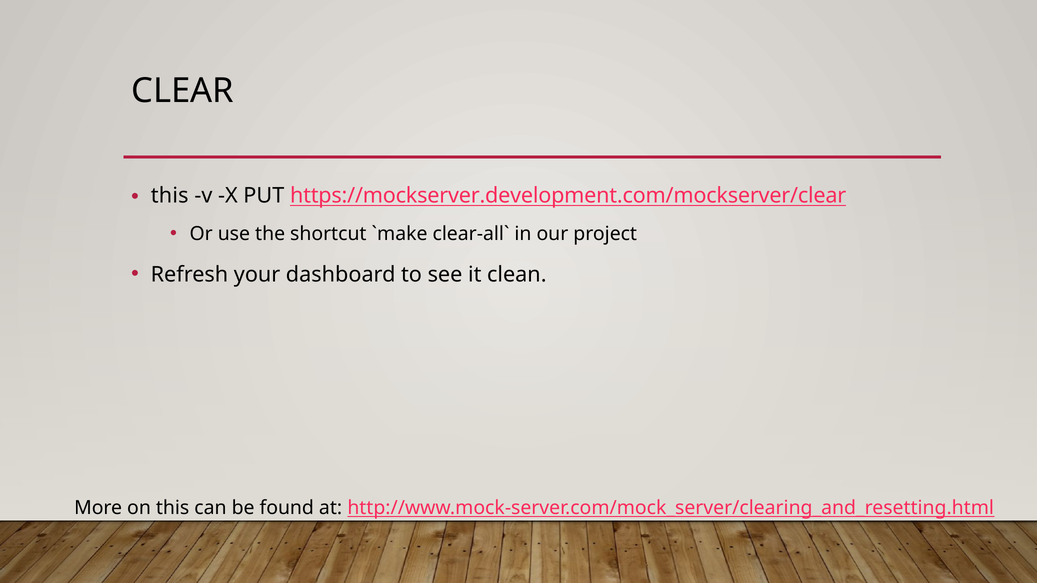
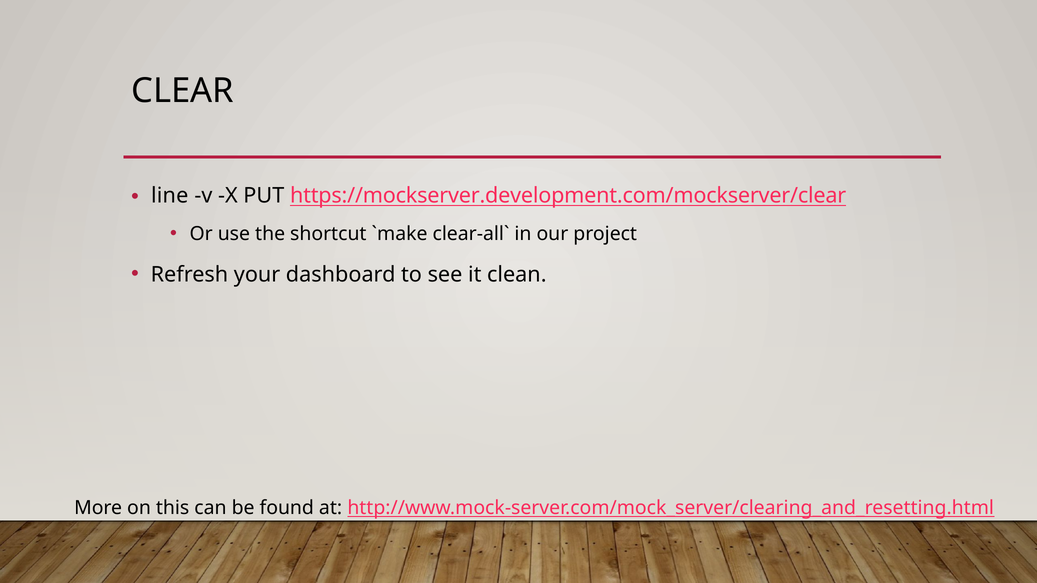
this at (170, 196): this -> line
